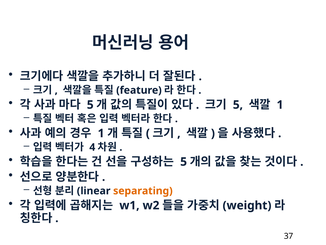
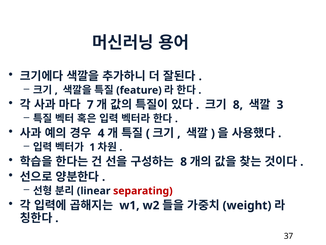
5 at (90, 105): 5 -> 7
5 at (238, 105): 5 -> 8
1 at (280, 105): 1 -> 3
1 at (101, 133): 1 -> 4
4: 4 -> 1
5 at (184, 162): 5 -> 8
separating colour: orange -> red
